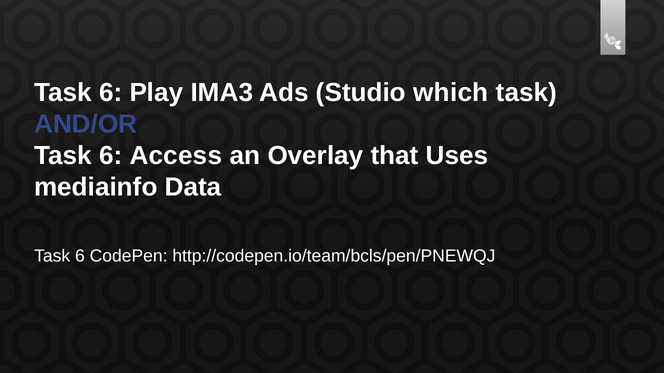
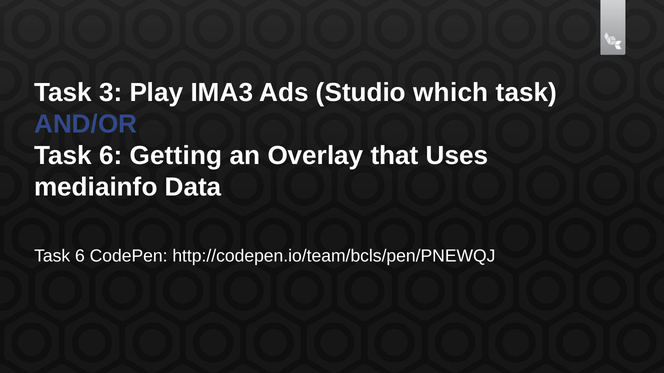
6 at (111, 93): 6 -> 3
Access: Access -> Getting
